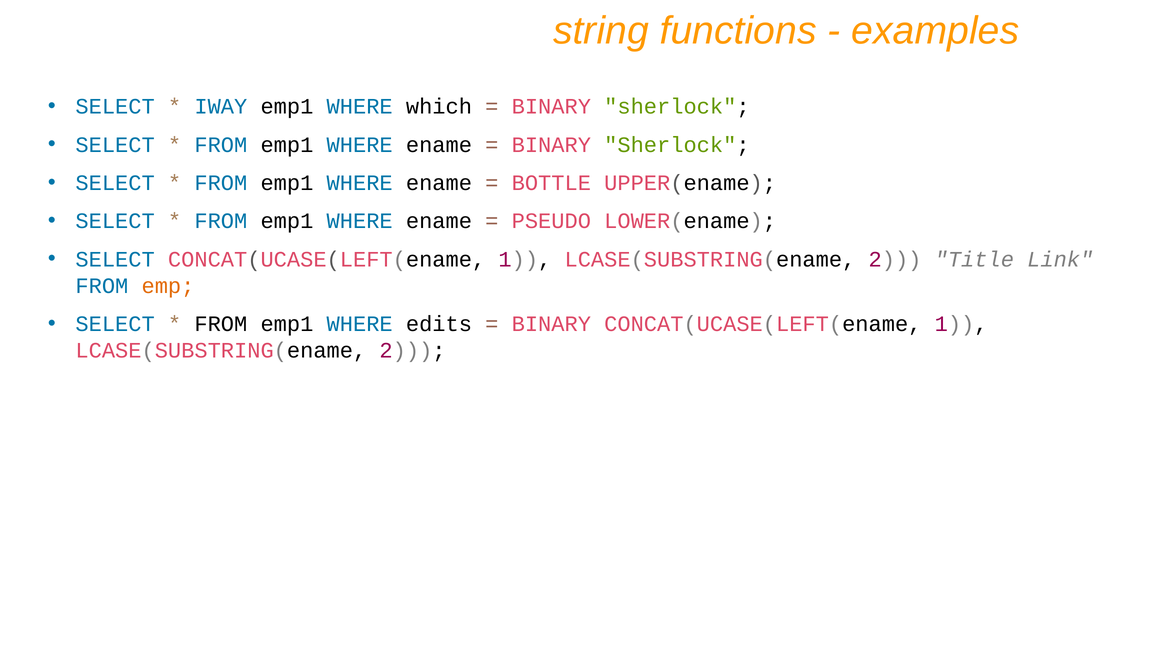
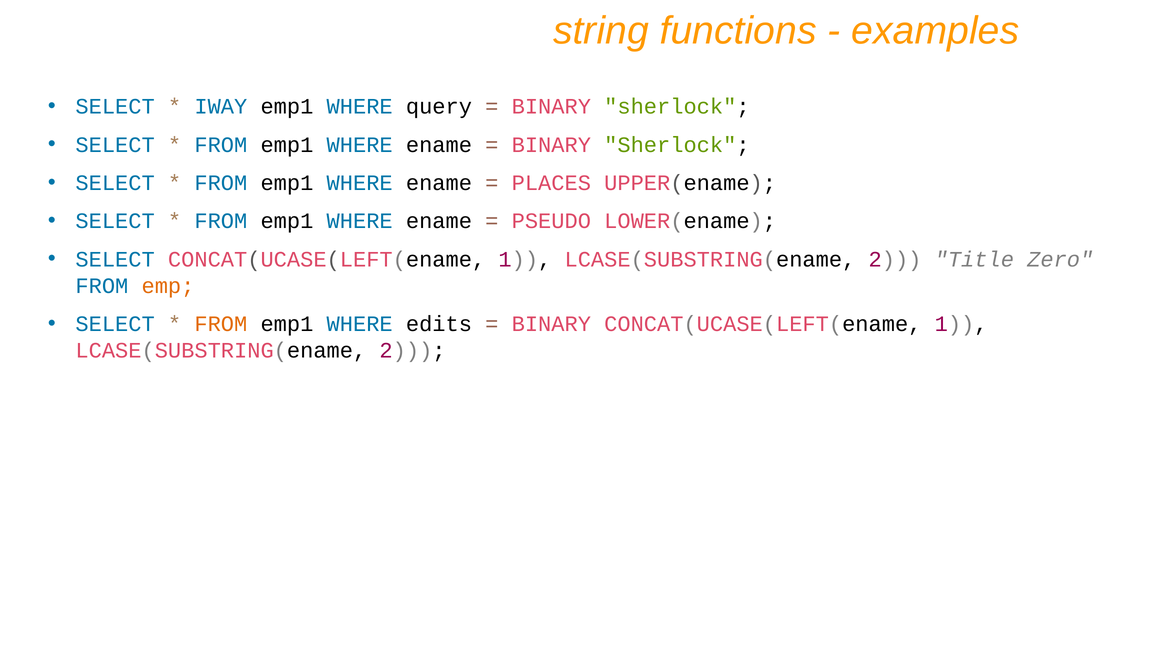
which: which -> query
BOTTLE: BOTTLE -> PLACES
Link: Link -> Zero
FROM at (221, 324) colour: black -> orange
